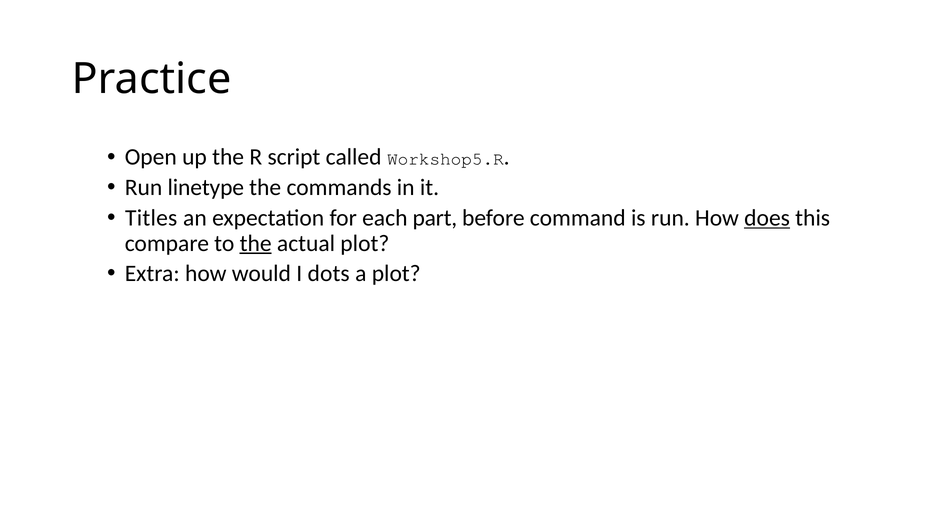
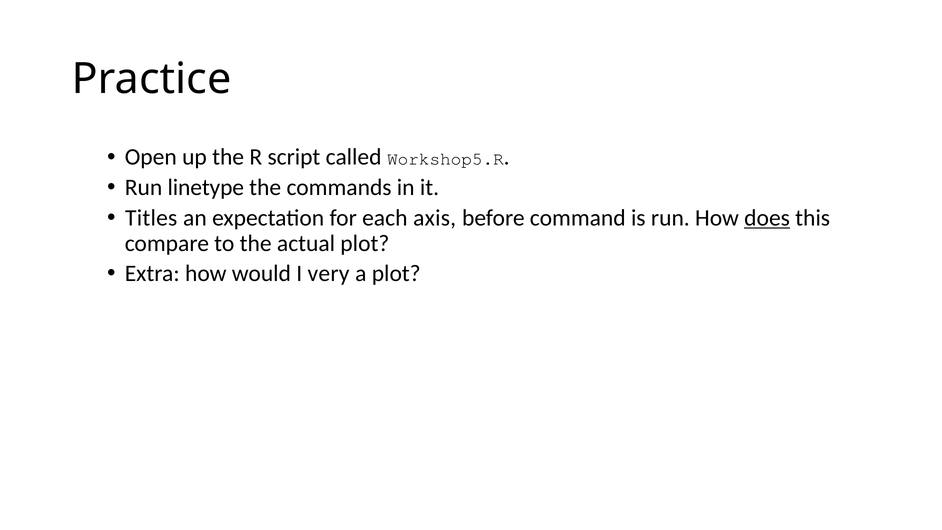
part: part -> axis
the at (256, 243) underline: present -> none
dots: dots -> very
